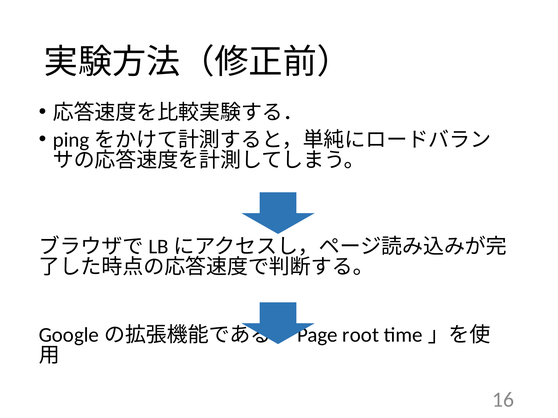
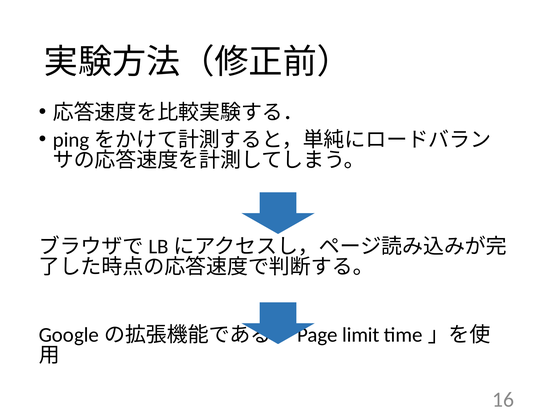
root: root -> limit
